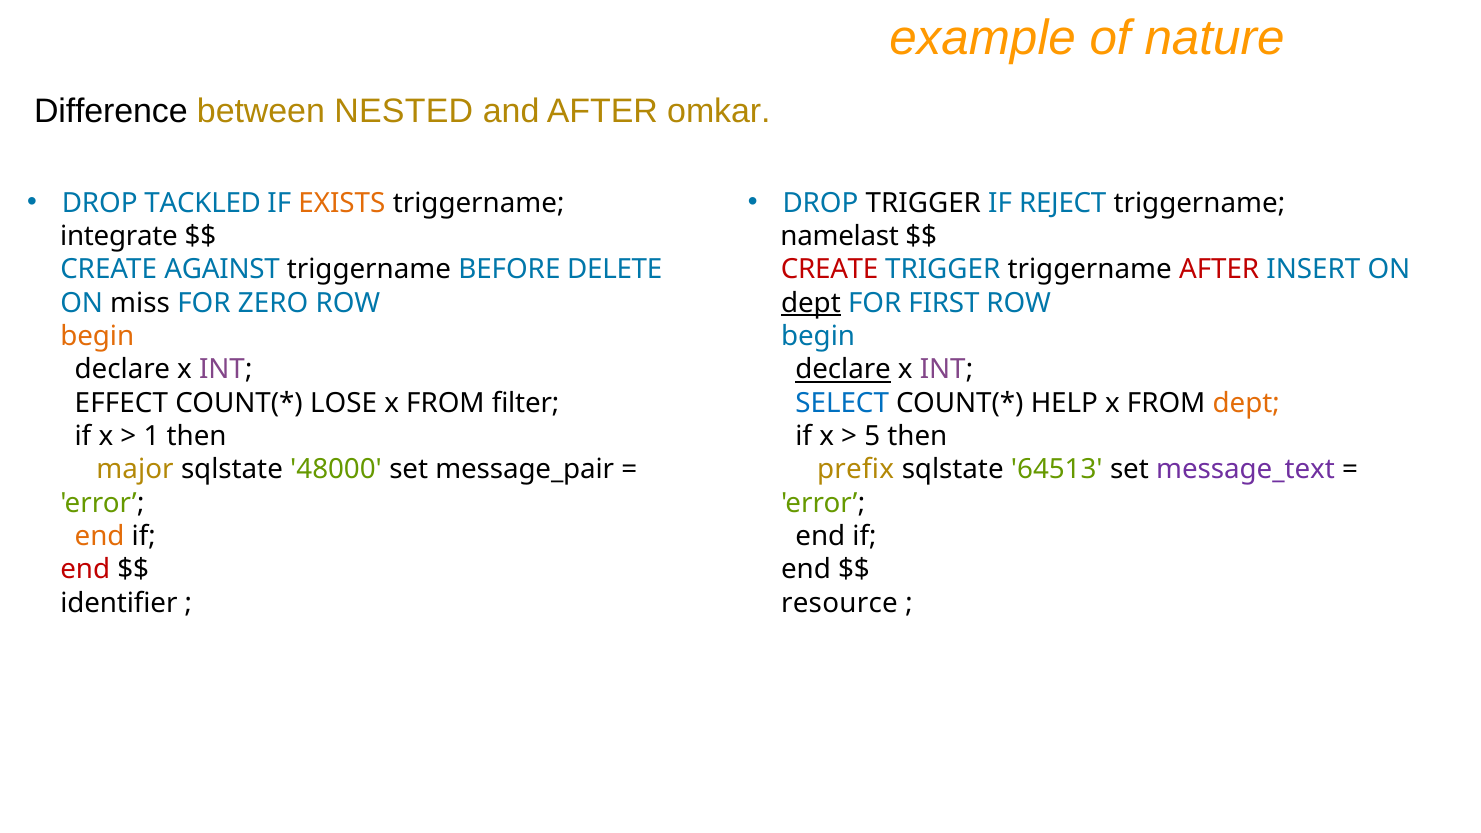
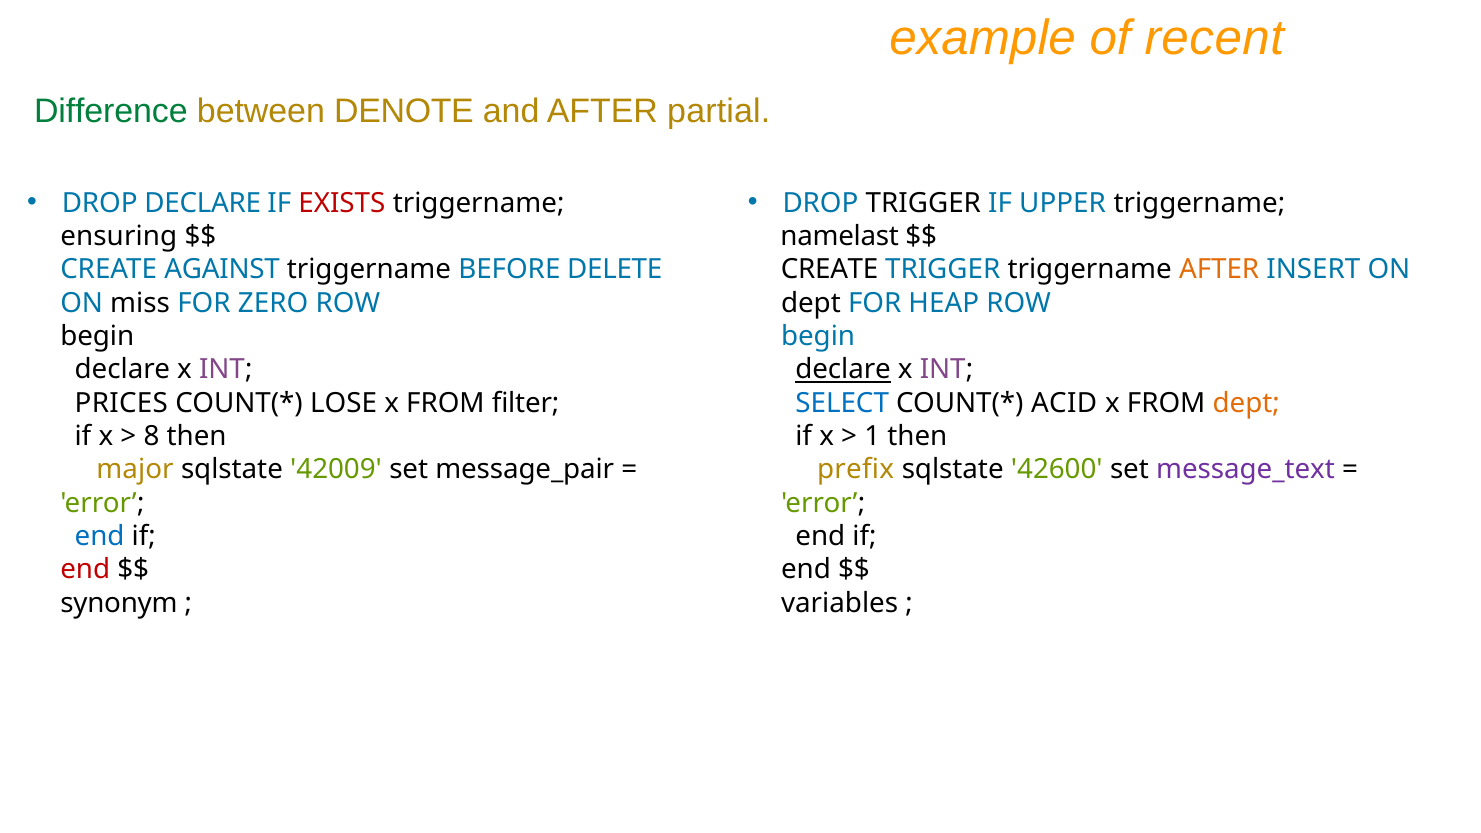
nature: nature -> recent
Difference colour: black -> green
NESTED: NESTED -> DENOTE
omkar: omkar -> partial
DROP TACKLED: TACKLED -> DECLARE
EXISTS colour: orange -> red
REJECT: REJECT -> UPPER
integrate: integrate -> ensuring
CREATE at (830, 270) colour: red -> black
AFTER at (1219, 270) colour: red -> orange
dept at (811, 303) underline: present -> none
FIRST: FIRST -> HEAP
begin at (97, 336) colour: orange -> black
EFFECT: EFFECT -> PRICES
HELP: HELP -> ACID
1: 1 -> 8
5: 5 -> 1
48000: 48000 -> 42009
64513: 64513 -> 42600
end at (100, 536) colour: orange -> blue
identifier: identifier -> synonym
resource: resource -> variables
